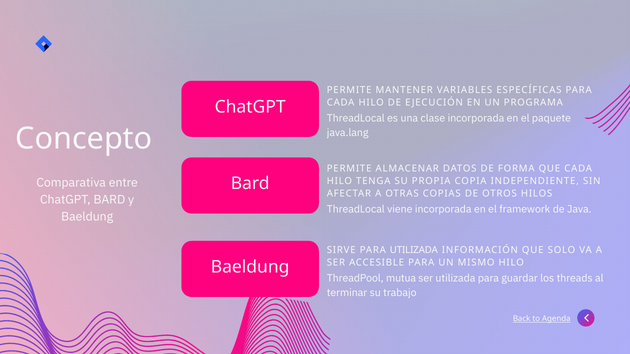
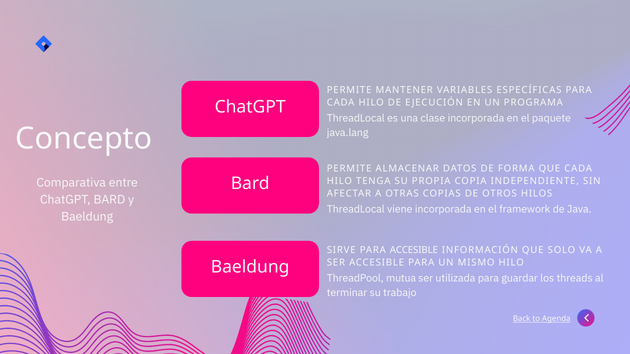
PARA UTILIZADA: UTILIZADA -> ACCESIBLE
